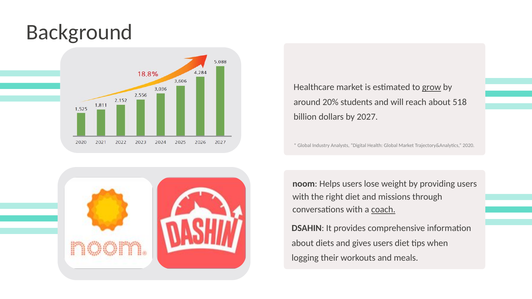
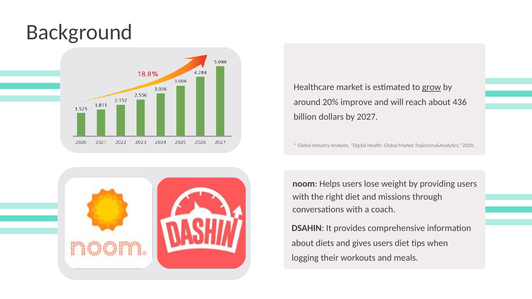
students: students -> improve
518: 518 -> 436
coach underline: present -> none
